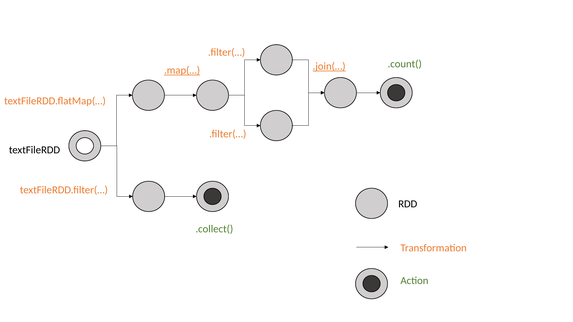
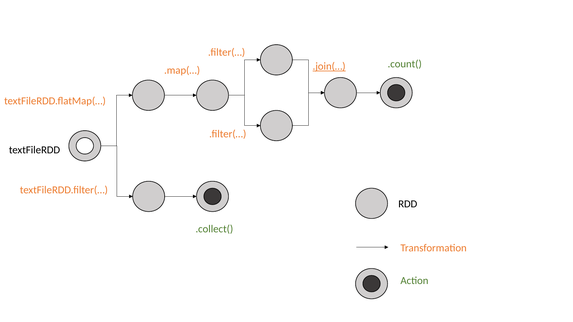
.map(… underline: present -> none
